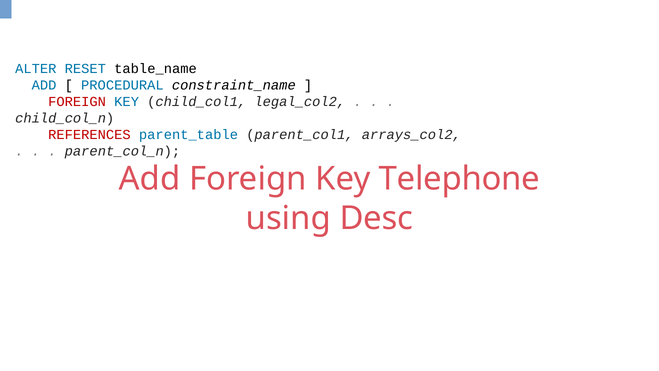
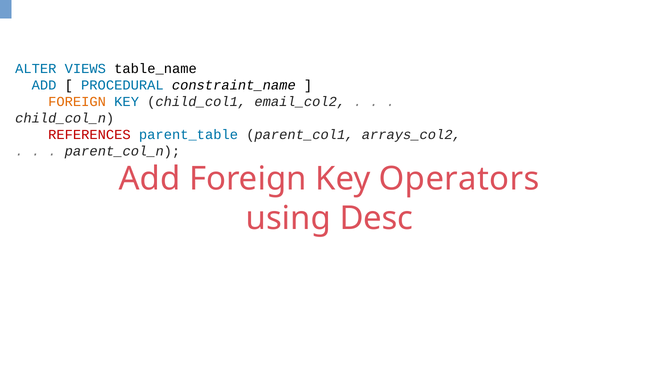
RESET: RESET -> VIEWS
FOREIGN at (77, 101) colour: red -> orange
legal_col2: legal_col2 -> email_col2
Telephone: Telephone -> Operators
